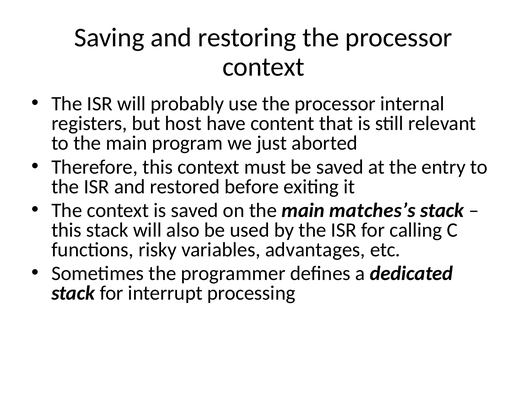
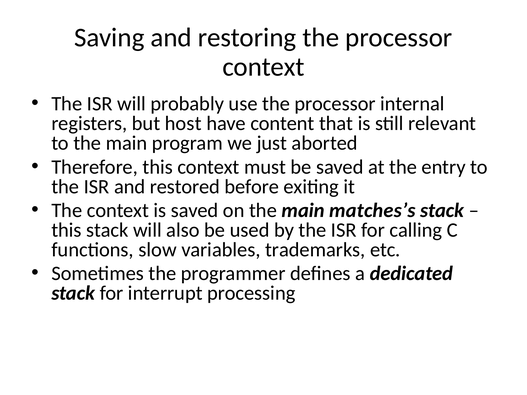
risky: risky -> slow
advantages: advantages -> trademarks
